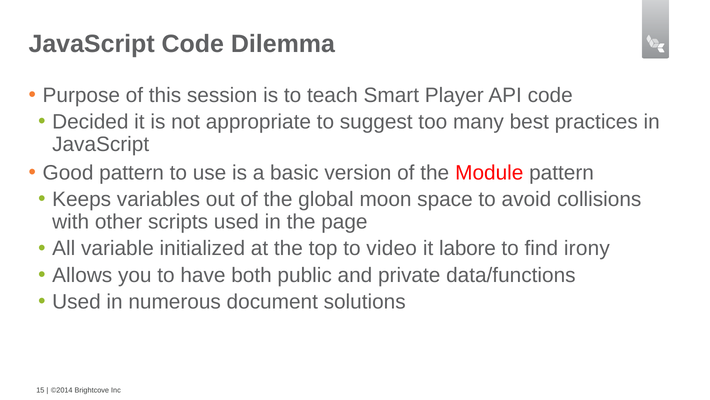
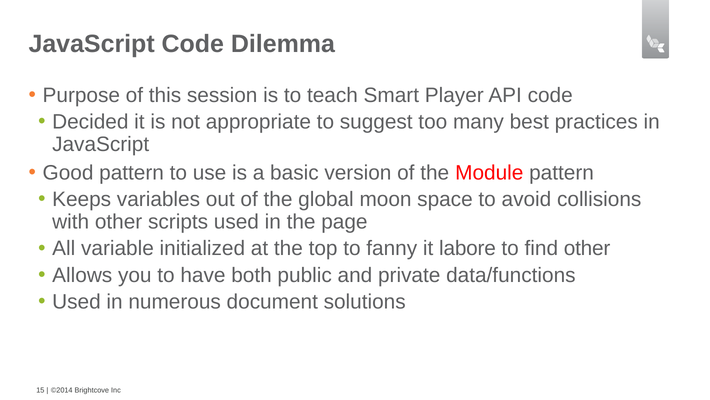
video: video -> fanny
find irony: irony -> other
